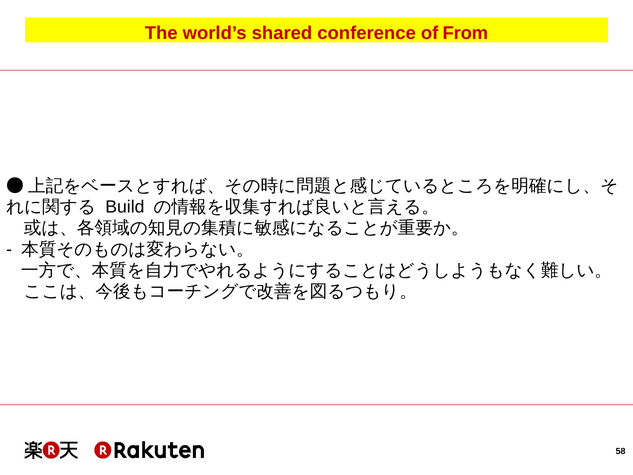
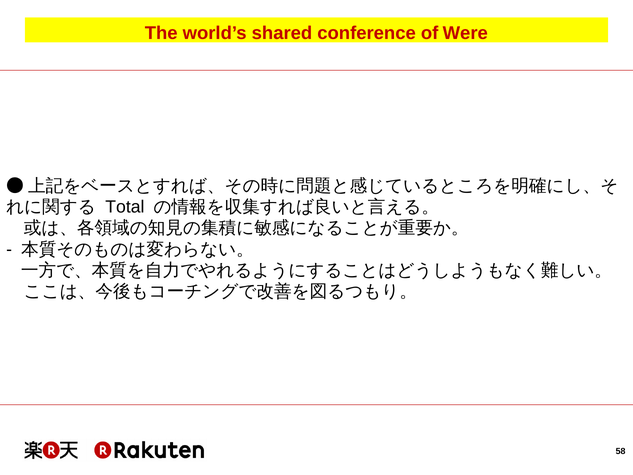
From: From -> Were
Build: Build -> Total
